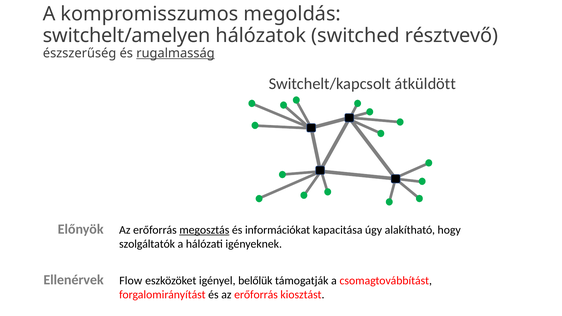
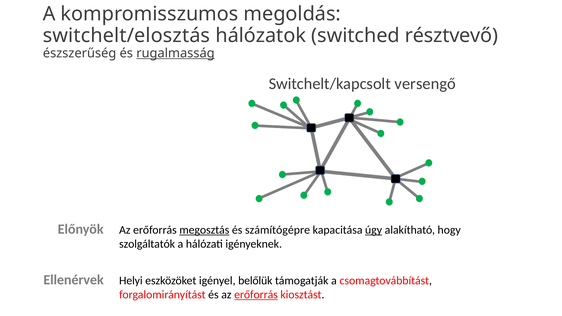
switchelt/amelyen: switchelt/amelyen -> switchelt/elosztás
átküldött: átküldött -> versengő
információkat: információkat -> számítógépre
úgy underline: none -> present
Flow: Flow -> Helyi
erőforrás at (256, 295) underline: none -> present
